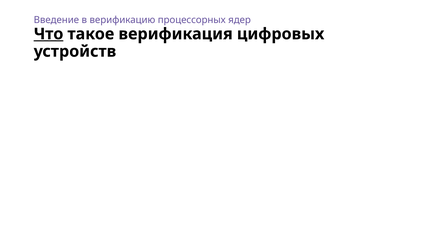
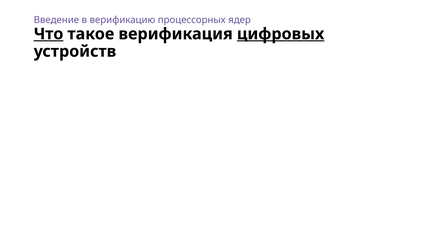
цифровых underline: none -> present
